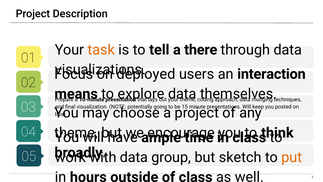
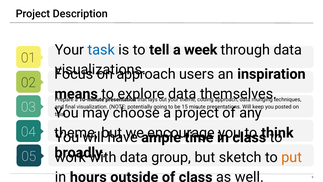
task colour: orange -> blue
there: there -> week
deployed at (146, 74): deployed -> approach
interaction: interaction -> inspiration
